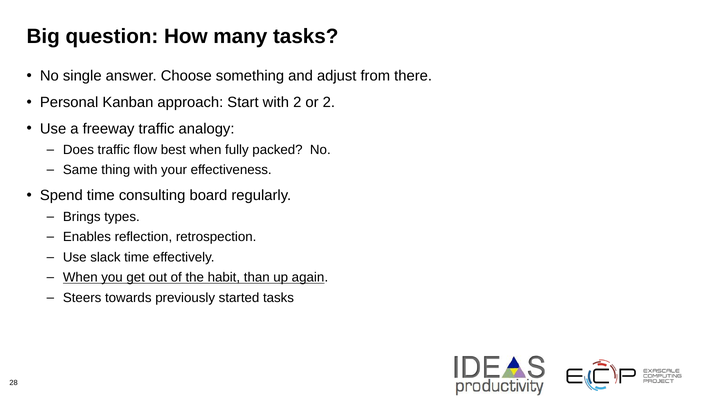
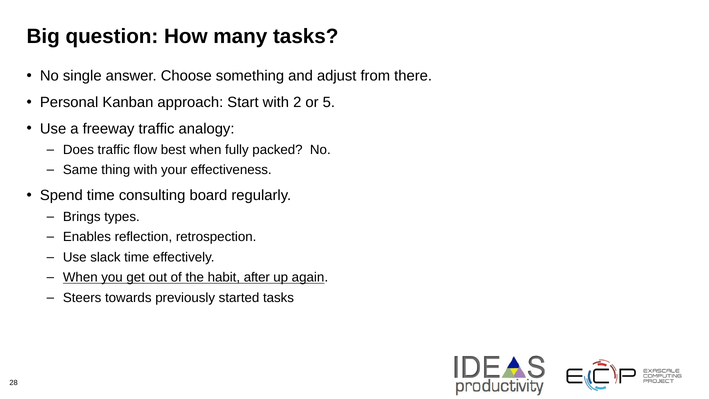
or 2: 2 -> 5
than: than -> after
